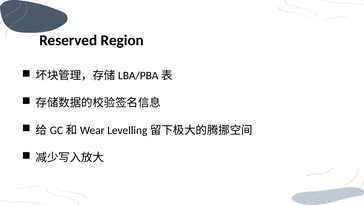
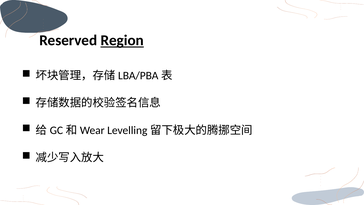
Region underline: none -> present
